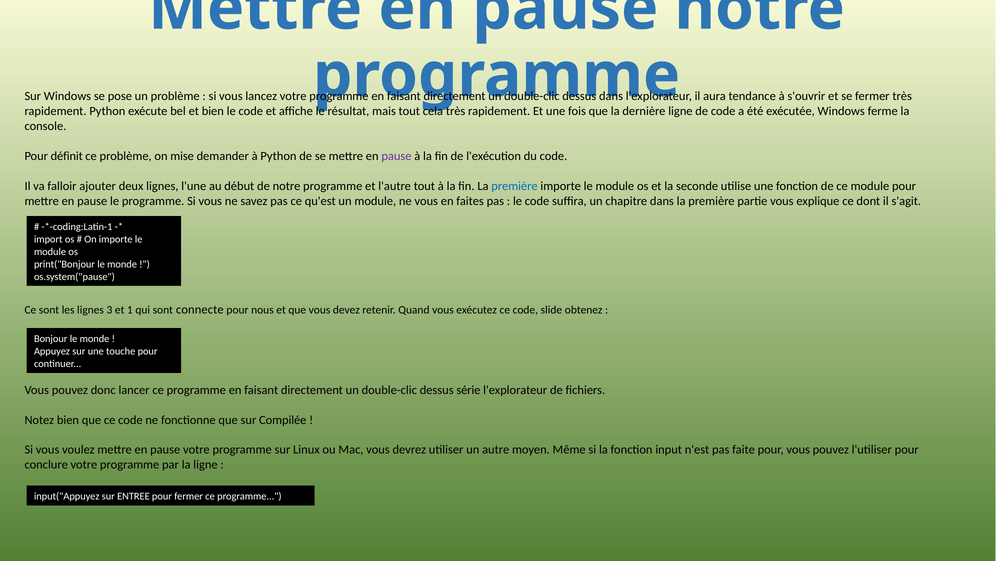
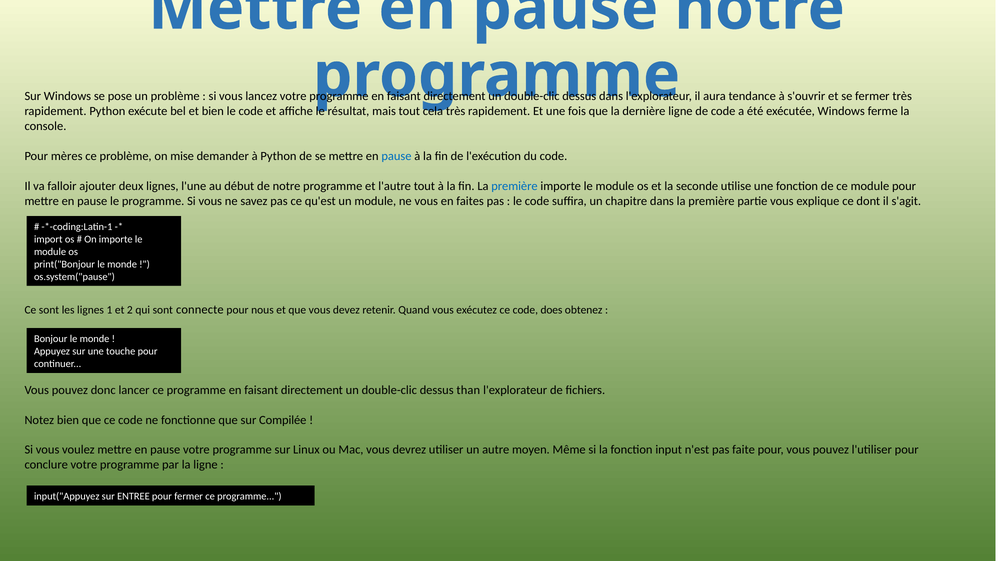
définit: définit -> mères
pause at (396, 156) colour: purple -> blue
3: 3 -> 1
1: 1 -> 2
slide: slide -> does
série: série -> than
